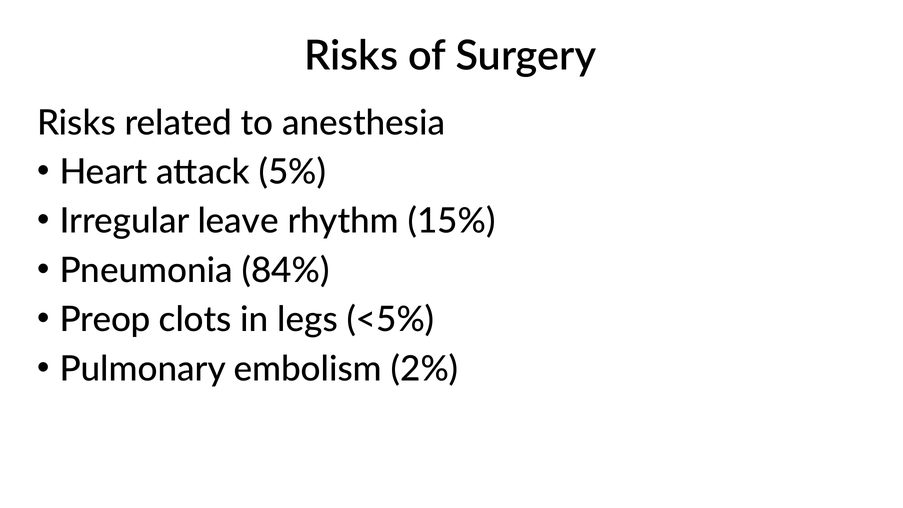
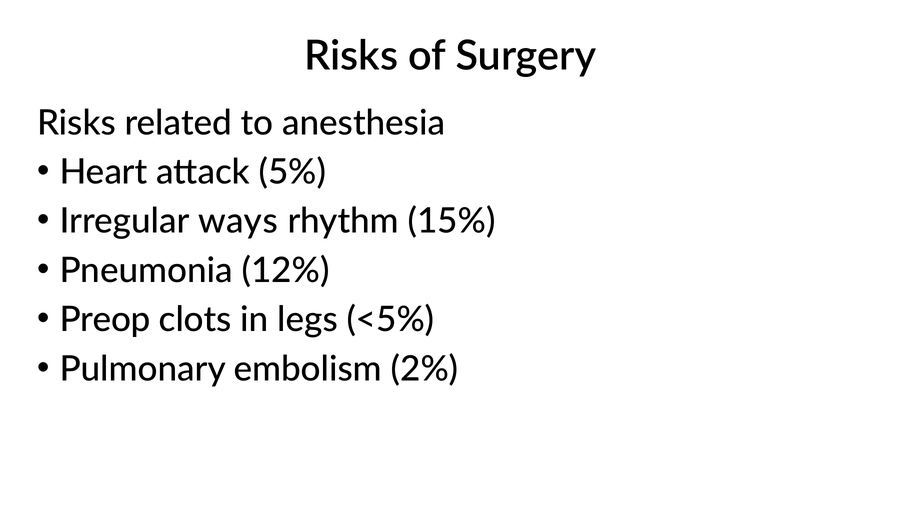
leave: leave -> ways
84%: 84% -> 12%
